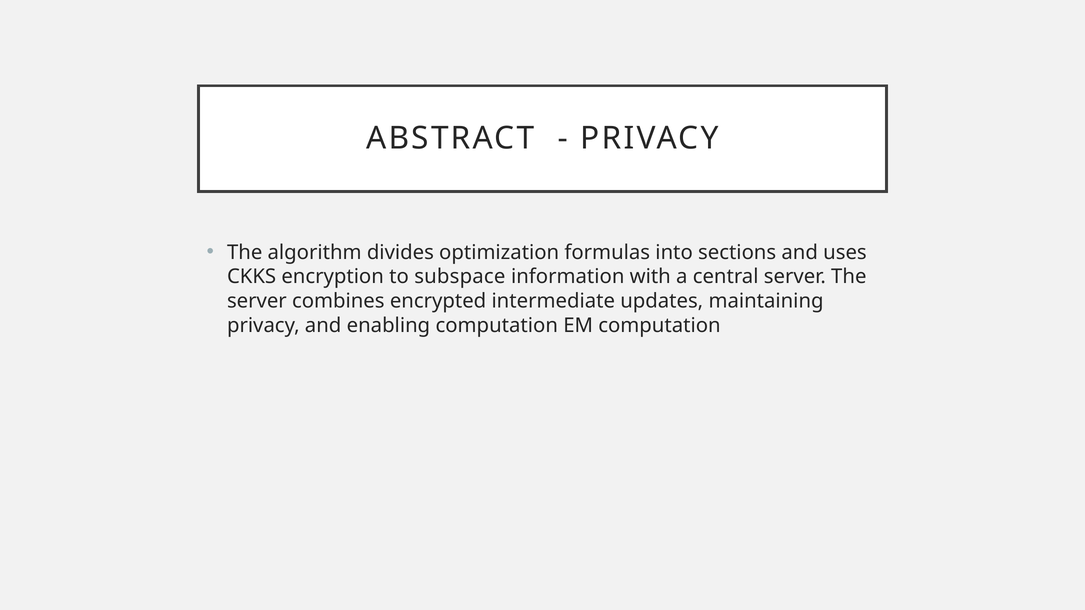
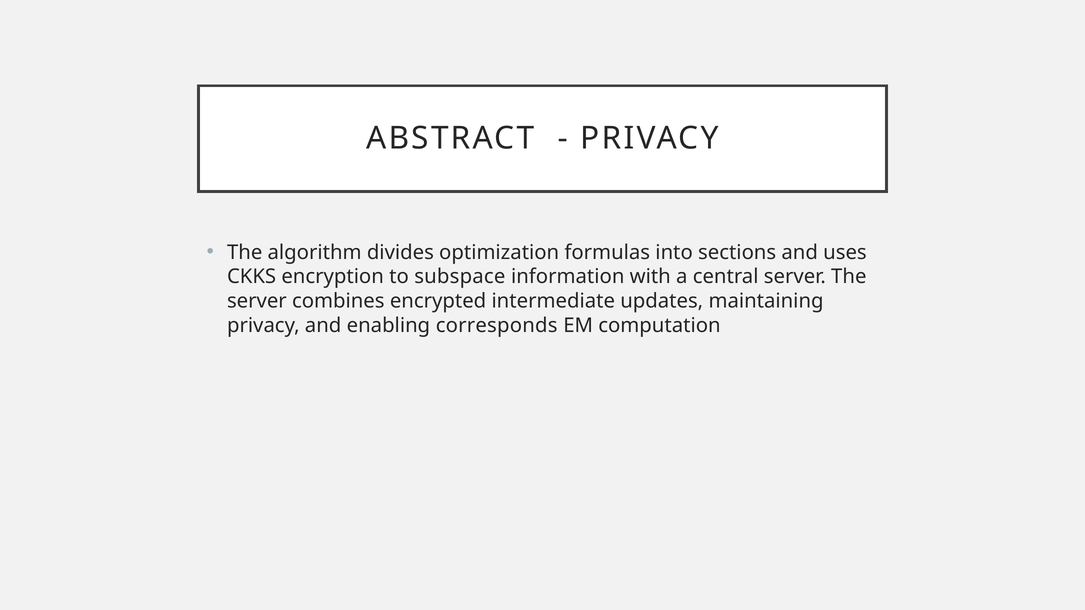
enabling computation: computation -> corresponds
